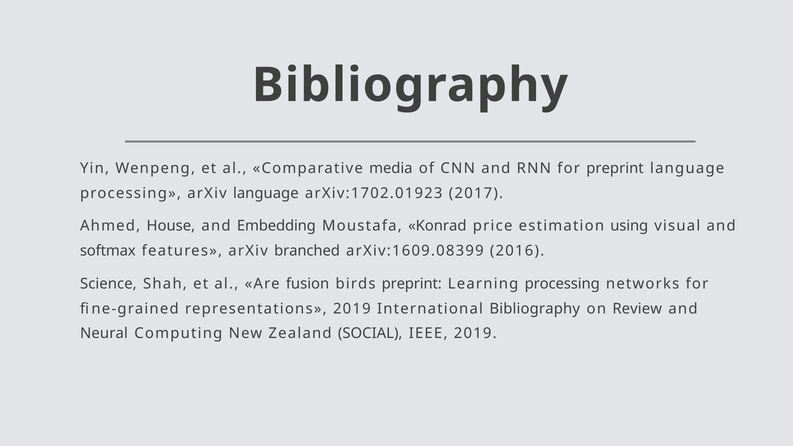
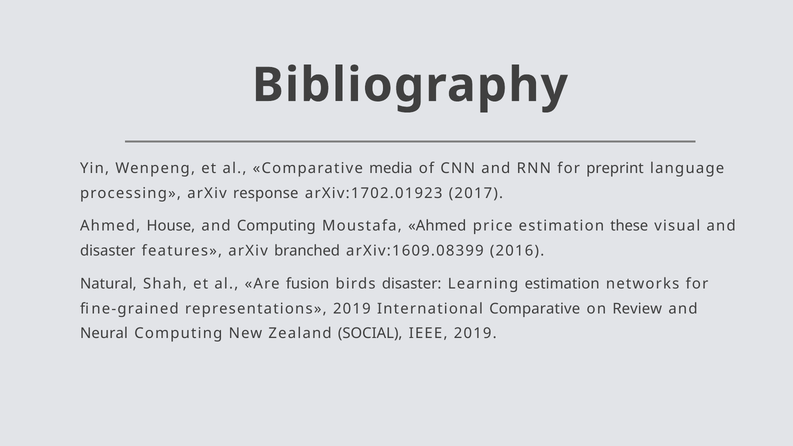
arXiv language: language -> response
and Embedding: Embedding -> Computing
Moustafa Konrad: Konrad -> Ahmed
using: using -> these
softmax at (108, 251): softmax -> disaster
Science: Science -> Natural
birds preprint: preprint -> disaster
Learning processing: processing -> estimation
International Bibliography: Bibliography -> Comparative
